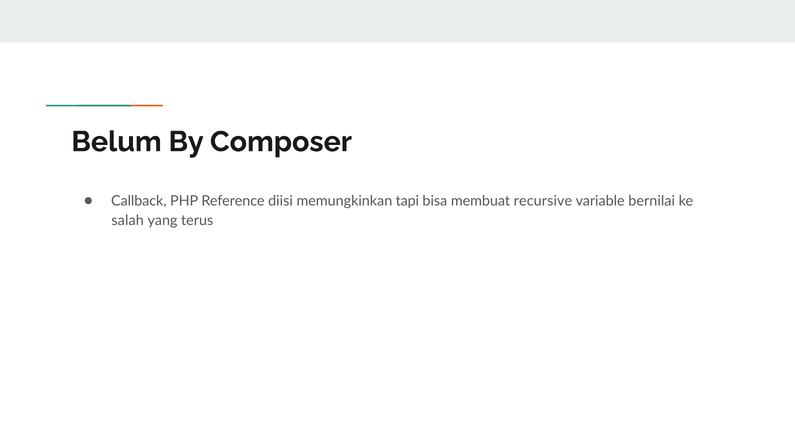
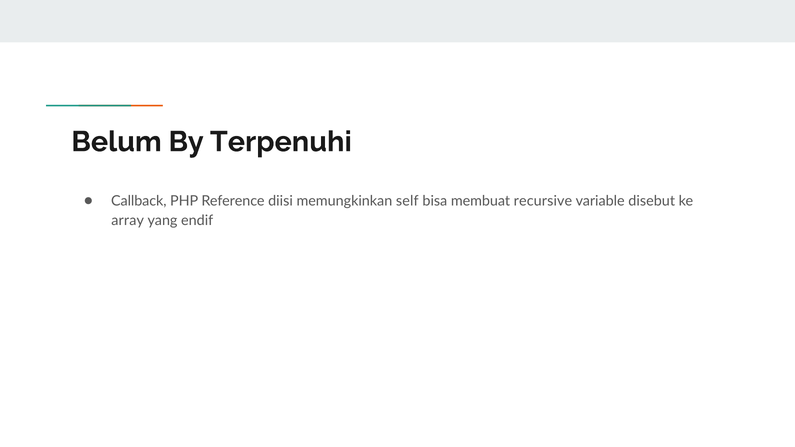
Composer: Composer -> Terpenuhi
tapi: tapi -> self
bernilai: bernilai -> disebut
salah: salah -> array
terus: terus -> endif
